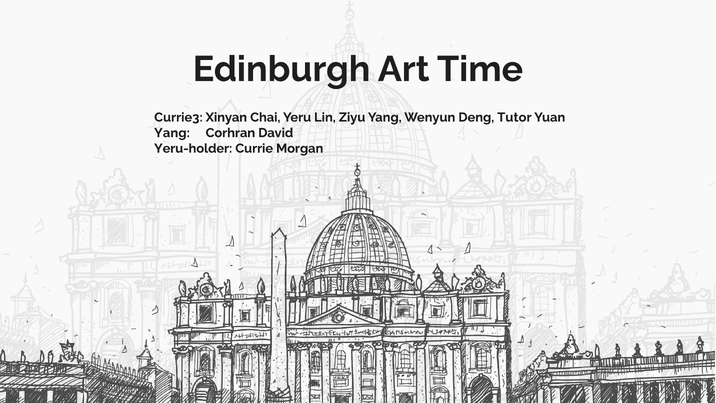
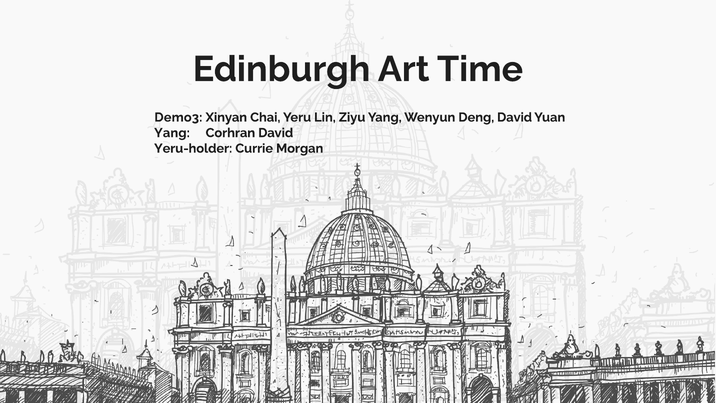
Currie3: Currie3 -> Demo3
Deng Tutor: Tutor -> David
